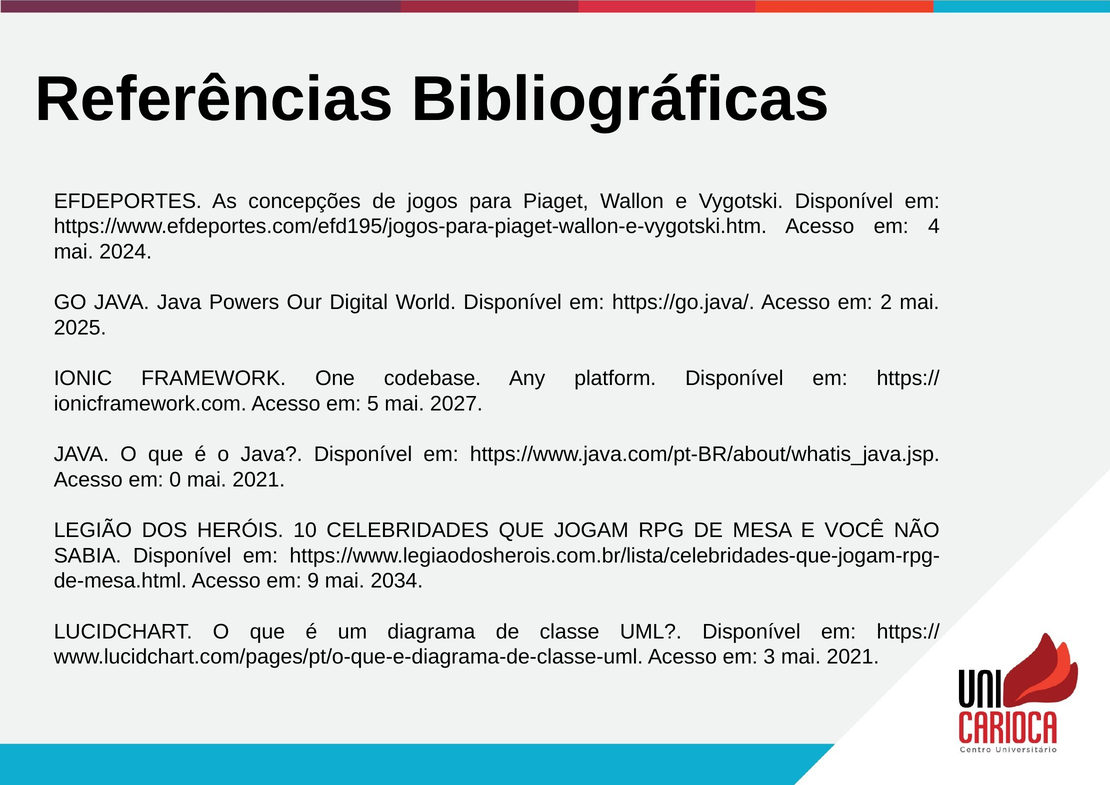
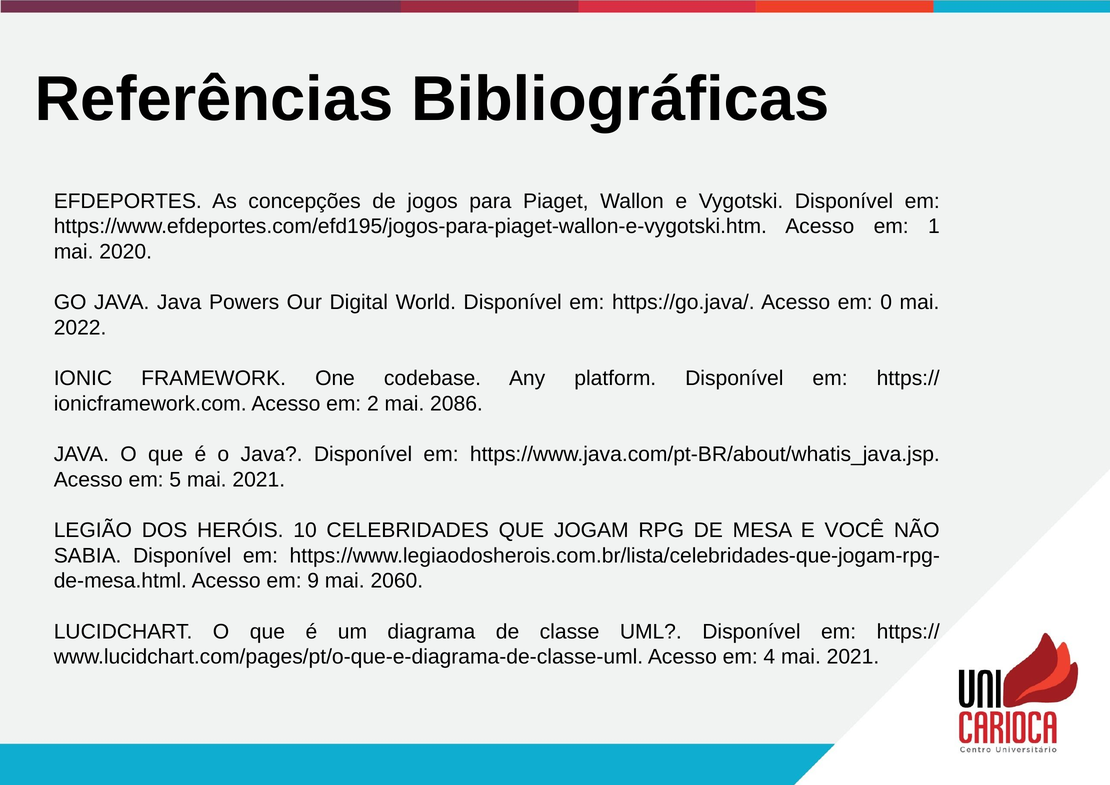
4: 4 -> 1
2024: 2024 -> 2020
2: 2 -> 0
2025: 2025 -> 2022
5: 5 -> 2
2027: 2027 -> 2086
0: 0 -> 5
2034: 2034 -> 2060
3: 3 -> 4
